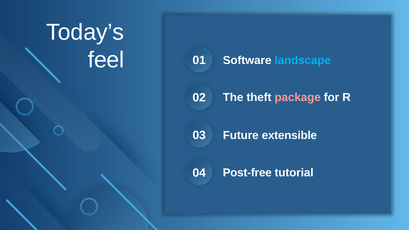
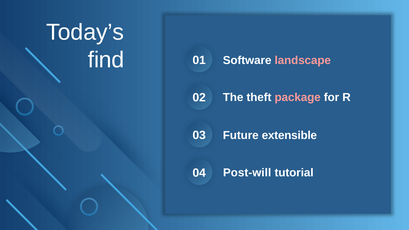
feel: feel -> find
landscape colour: light blue -> pink
Post-free: Post-free -> Post-will
